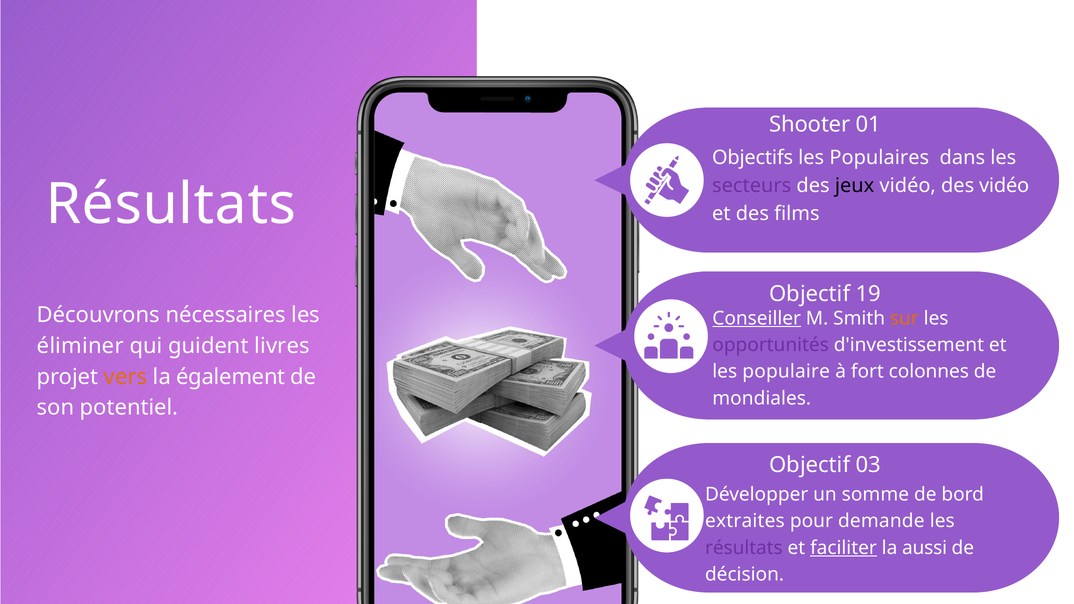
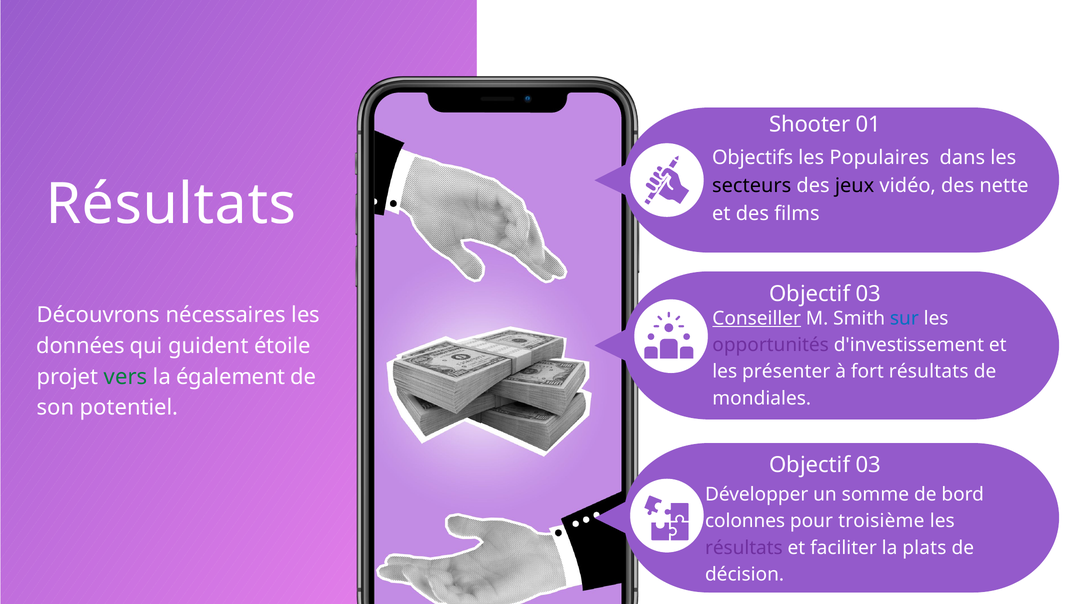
secteurs colour: purple -> black
des vidéo: vidéo -> nette
19 at (868, 294): 19 -> 03
sur colour: orange -> blue
éliminer: éliminer -> données
livres: livres -> étoile
populaire: populaire -> présenter
fort colonnes: colonnes -> résultats
vers colour: orange -> green
extraites: extraites -> colonnes
demande: demande -> troisième
faciliter underline: present -> none
aussi: aussi -> plats
